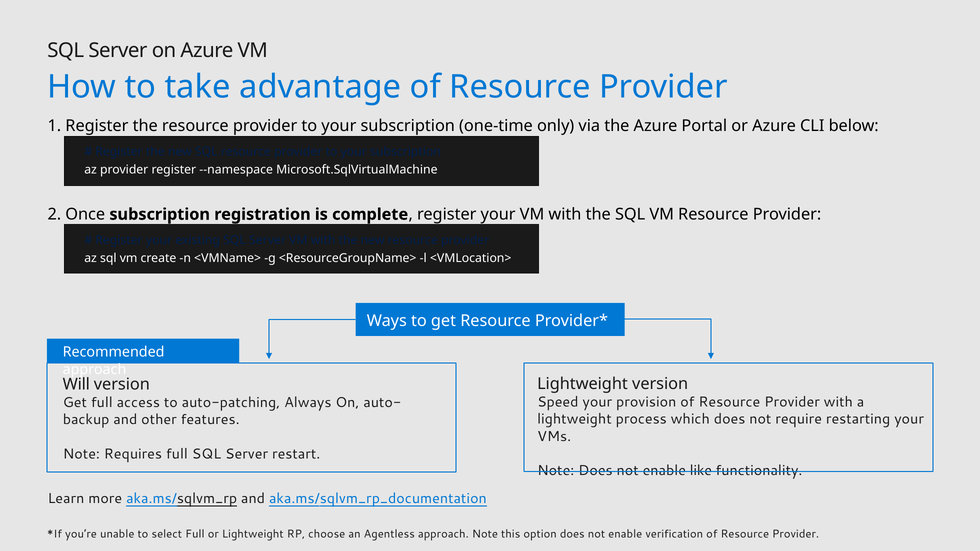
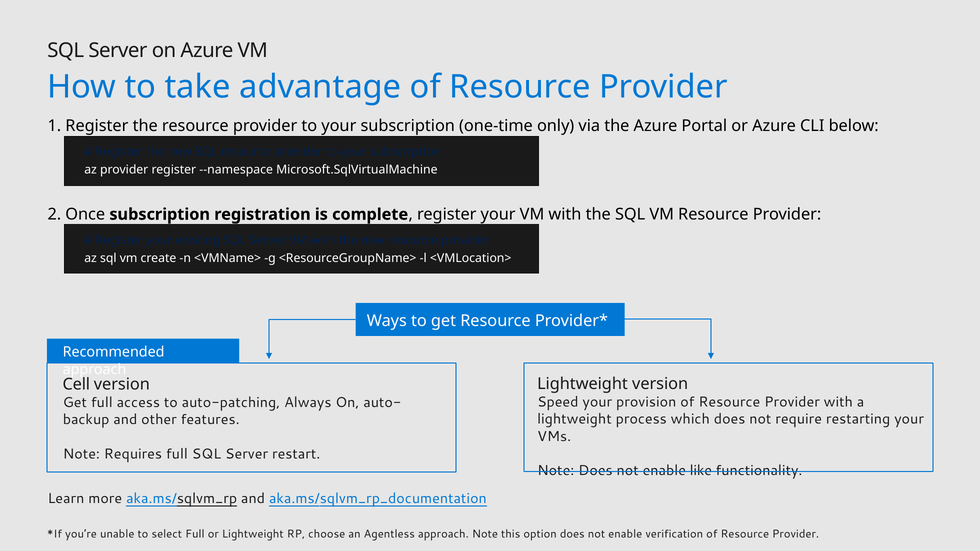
Will: Will -> Cell
